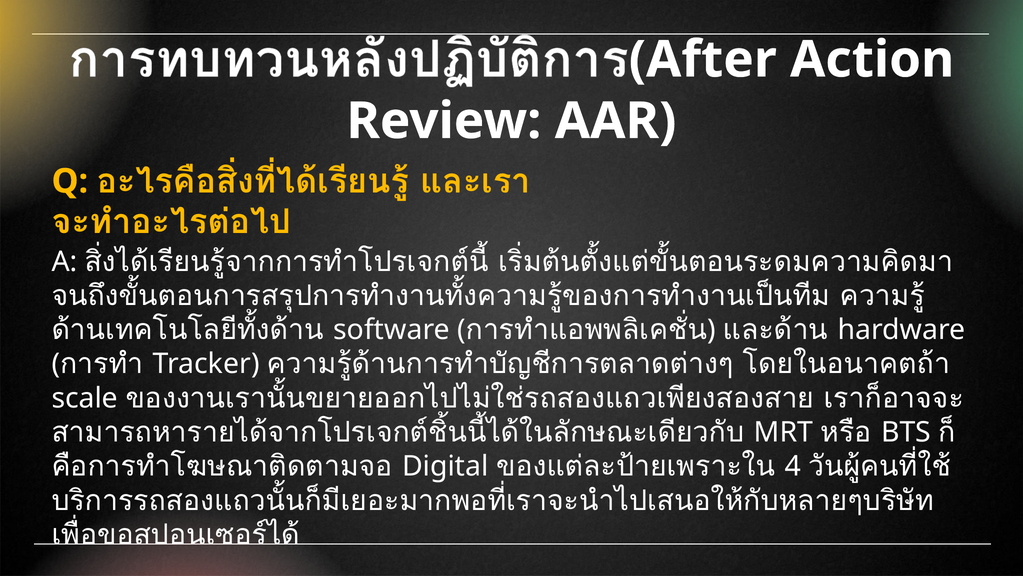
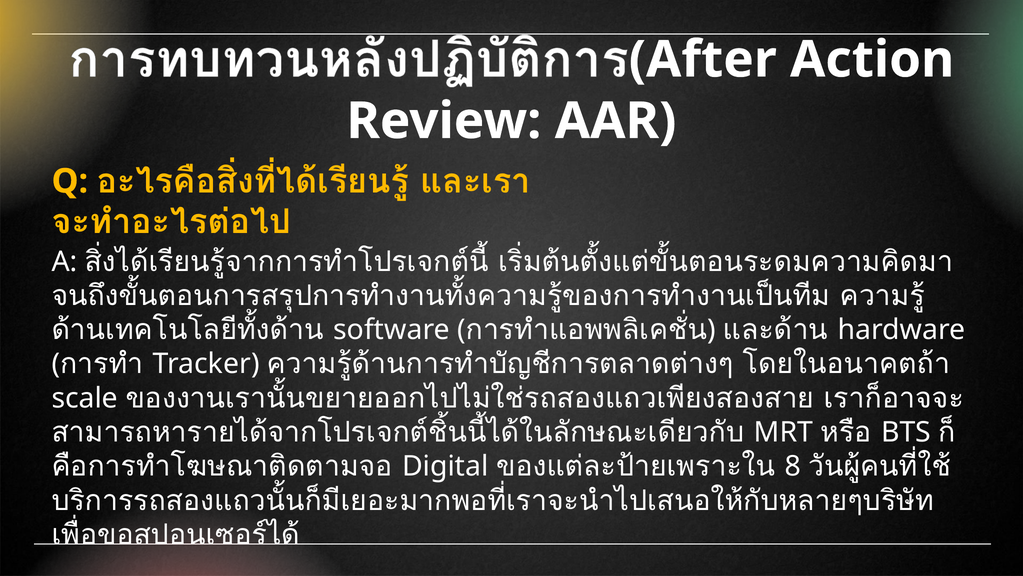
4: 4 -> 8
